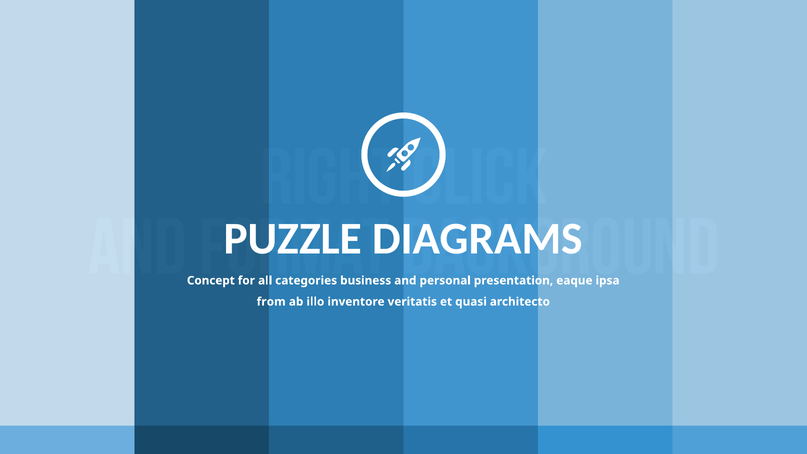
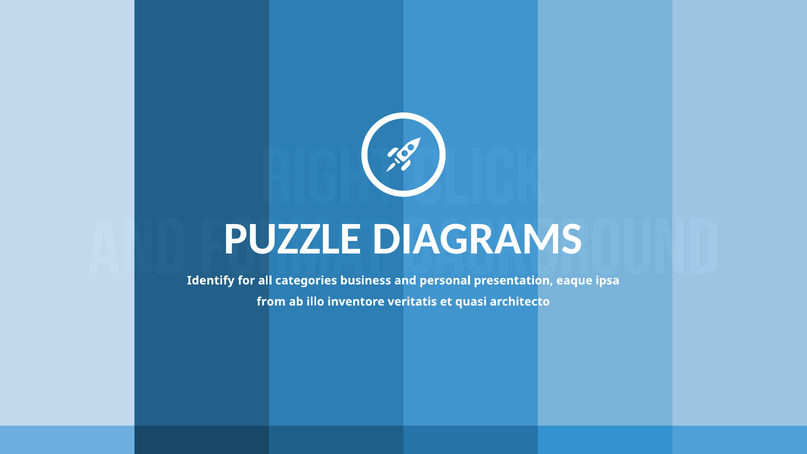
Concept: Concept -> Identify
